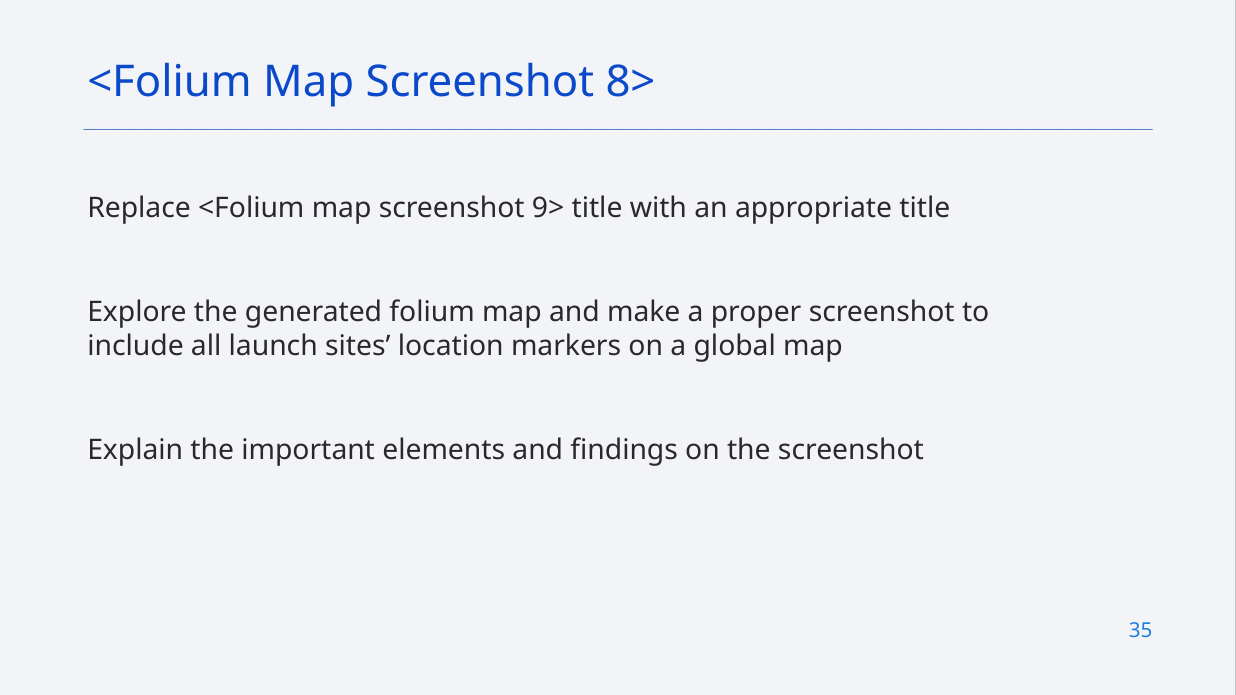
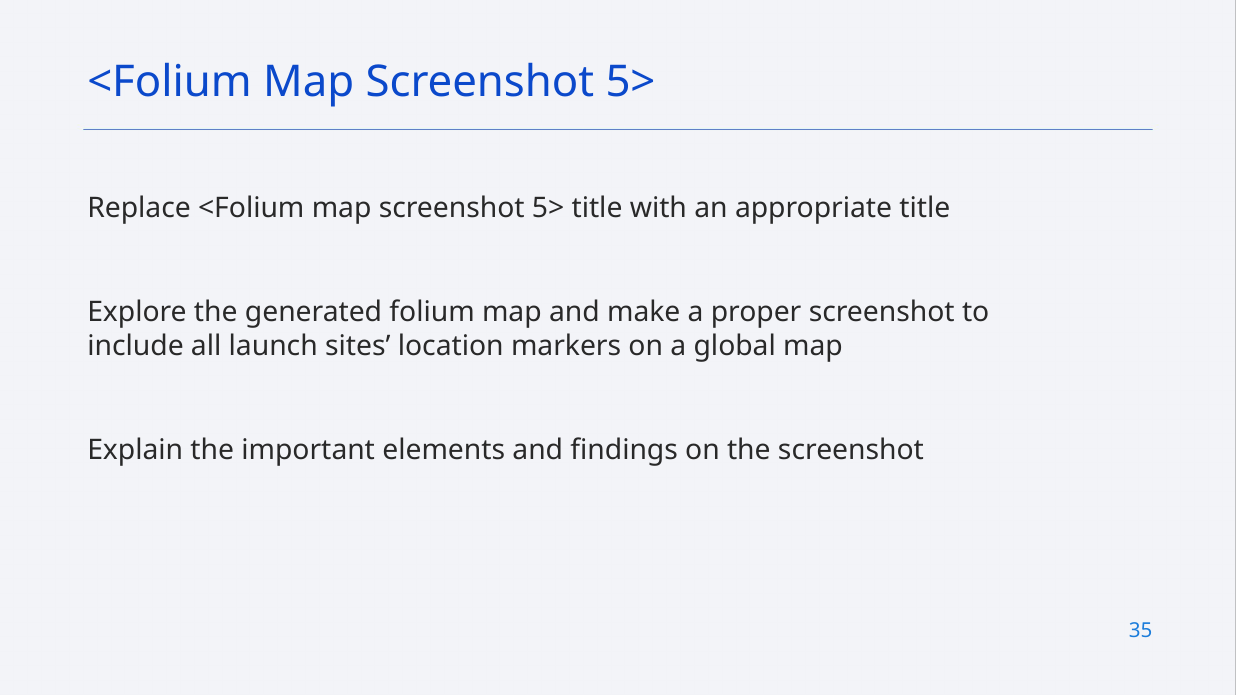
8> at (631, 83): 8> -> 5>
9> at (548, 209): 9> -> 5>
